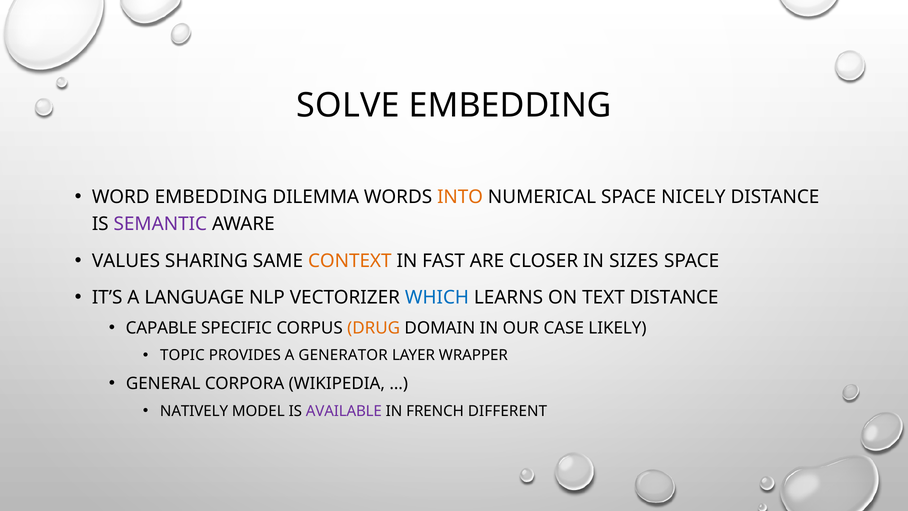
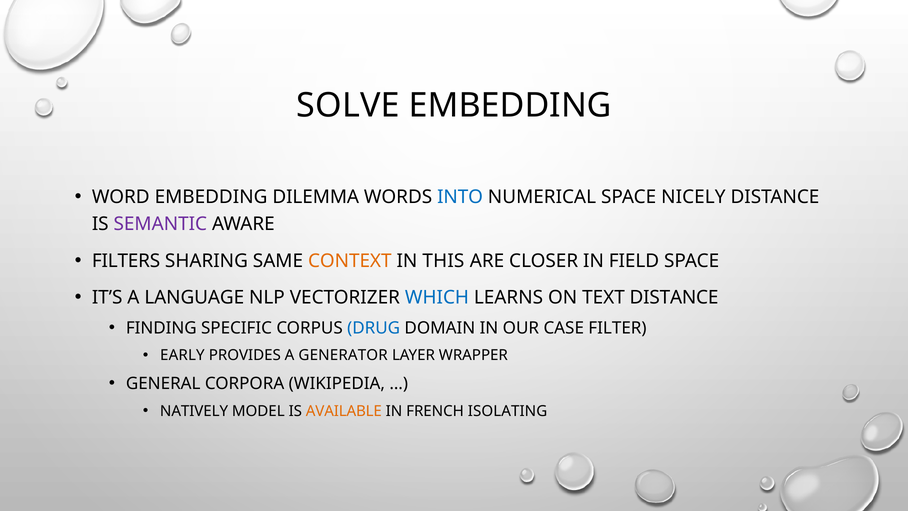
INTO colour: orange -> blue
VALUES: VALUES -> FILTERS
FAST: FAST -> THIS
SIZES: SIZES -> FIELD
CAPABLE: CAPABLE -> FINDING
DRUG colour: orange -> blue
LIKELY: LIKELY -> FILTER
TOPIC: TOPIC -> EARLY
AVAILABLE colour: purple -> orange
DIFFERENT: DIFFERENT -> ISOLATING
